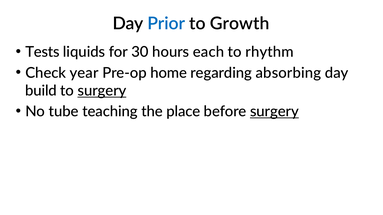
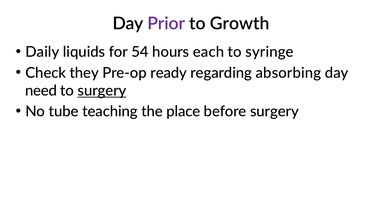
Prior colour: blue -> purple
Tests: Tests -> Daily
30: 30 -> 54
rhythm: rhythm -> syringe
year: year -> they
home: home -> ready
build: build -> need
surgery at (274, 112) underline: present -> none
